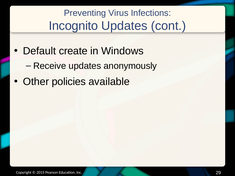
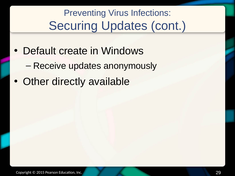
Incognito: Incognito -> Securing
policies: policies -> directly
